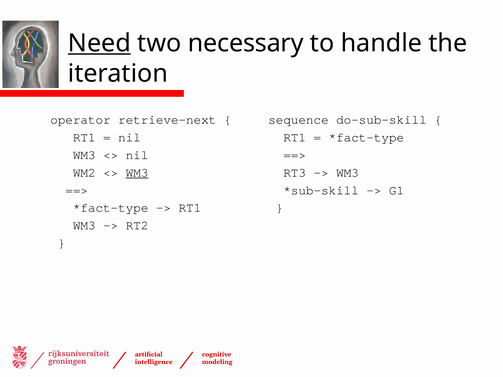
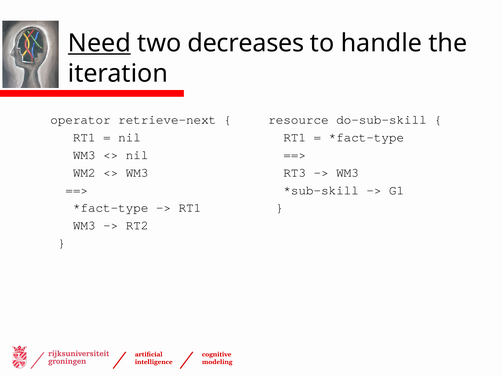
necessary: necessary -> decreases
sequence: sequence -> resource
WM3 at (137, 173) underline: present -> none
